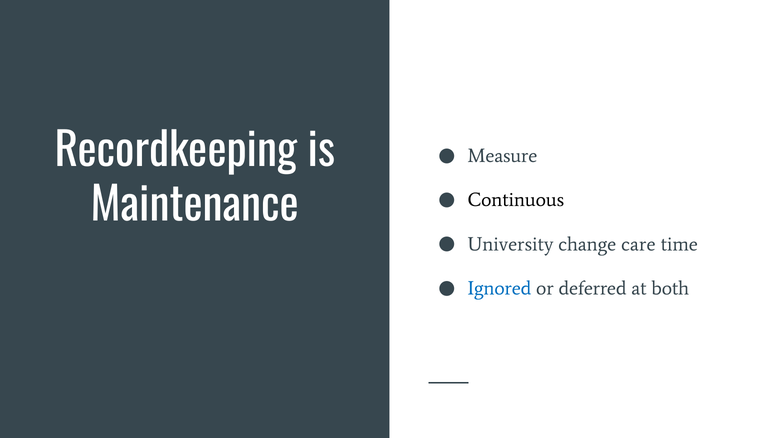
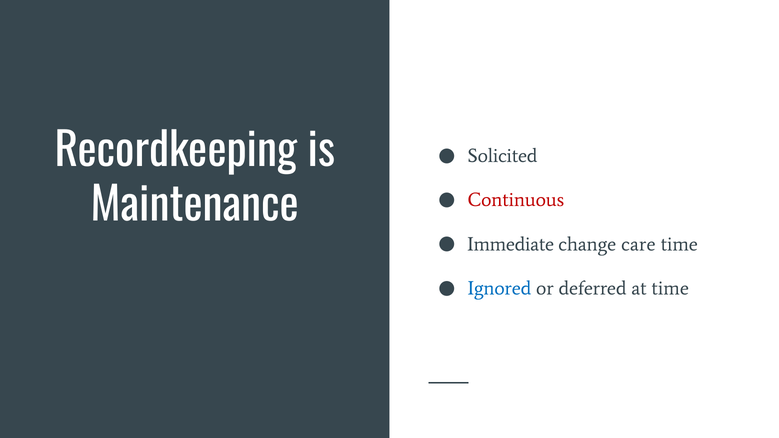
Measure: Measure -> Solicited
Continuous colour: black -> red
University: University -> Immediate
at both: both -> time
